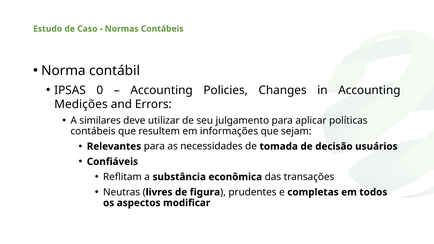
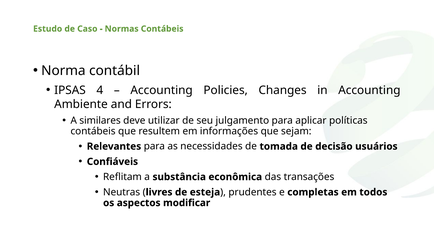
0: 0 -> 4
Medições: Medições -> Ambiente
figura: figura -> esteja
